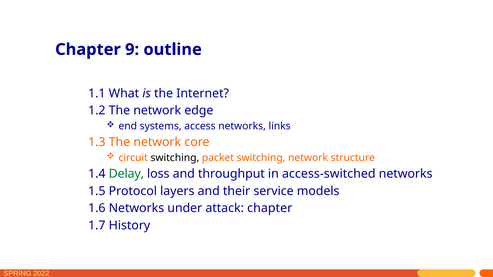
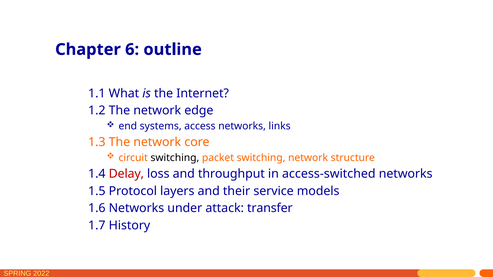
9: 9 -> 6
Delay colour: green -> red
attack chapter: chapter -> transfer
